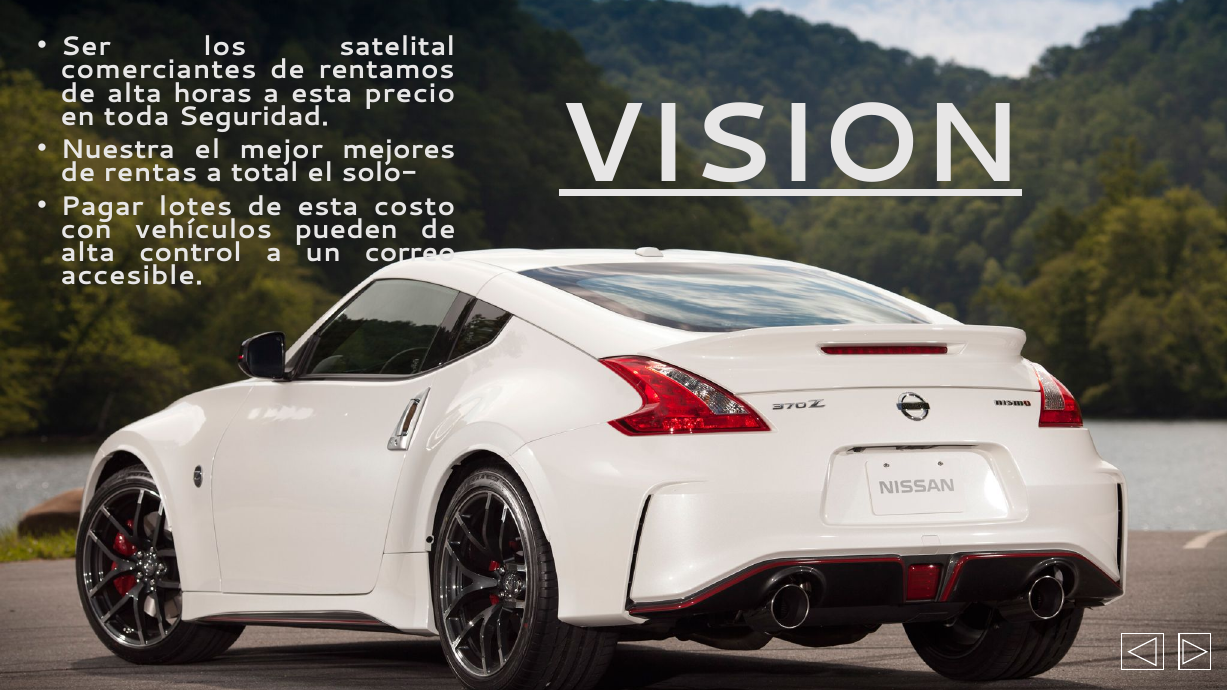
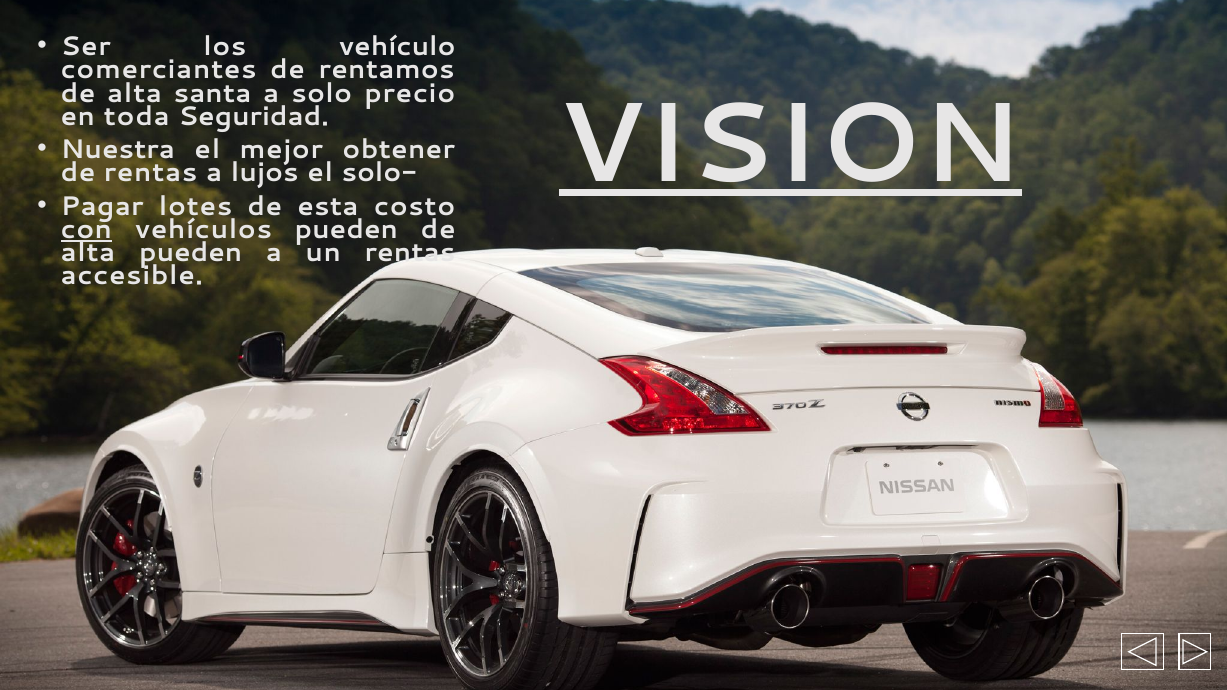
satelital: satelital -> vehículo
horas: horas -> santa
a esta: esta -> solo
mejores: mejores -> obtener
total: total -> lujos
con underline: none -> present
alta control: control -> pueden
un correo: correo -> rentas
